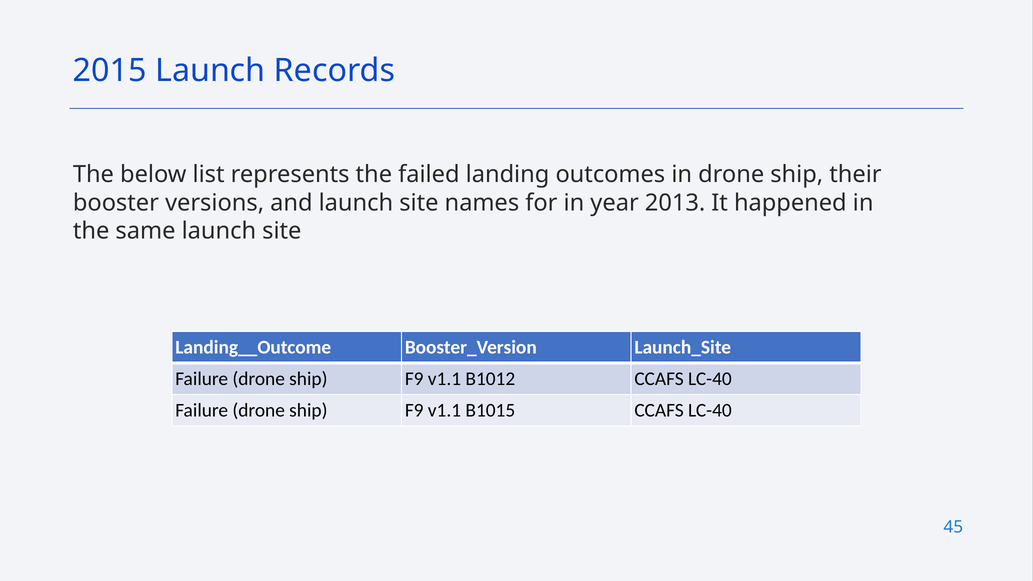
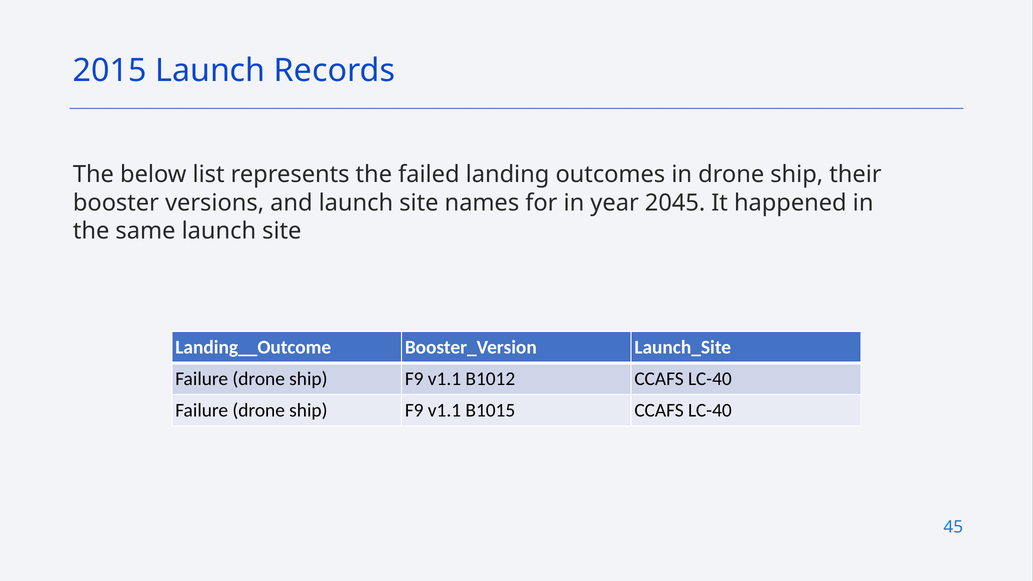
2013: 2013 -> 2045
